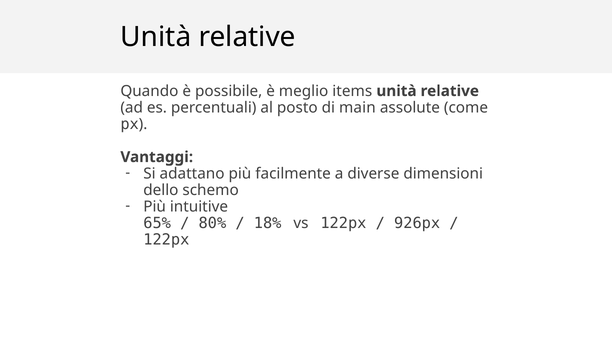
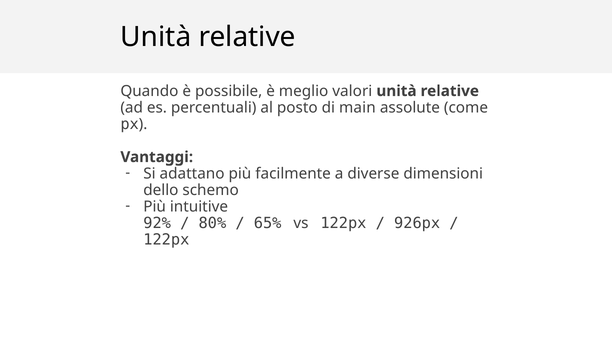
items: items -> valori
65%: 65% -> 92%
18%: 18% -> 65%
